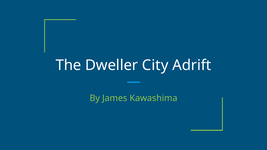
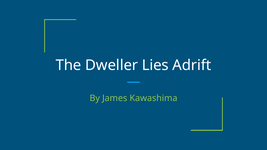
City: City -> Lies
